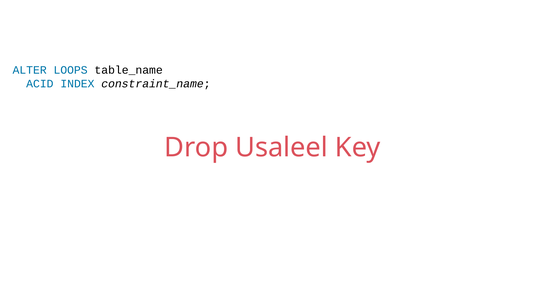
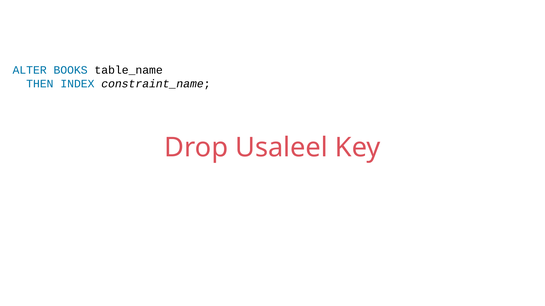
LOOPS: LOOPS -> BOOKS
ACID: ACID -> THEN
